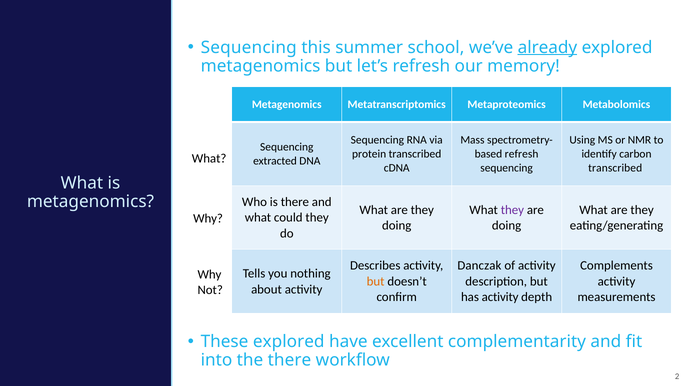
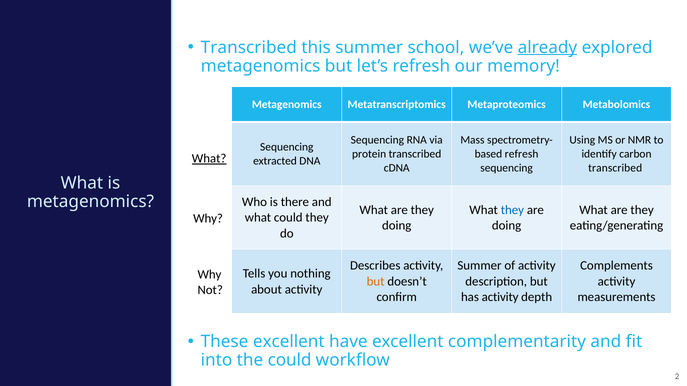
Sequencing at (249, 47): Sequencing -> Transcribed
What at (209, 159) underline: none -> present
they at (512, 210) colour: purple -> blue
Danczak at (479, 266): Danczak -> Summer
These explored: explored -> excellent
the there: there -> could
